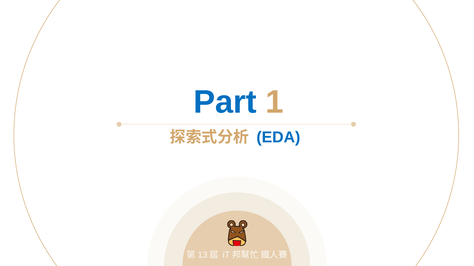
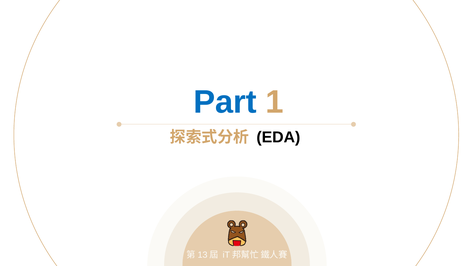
EDA colour: blue -> black
